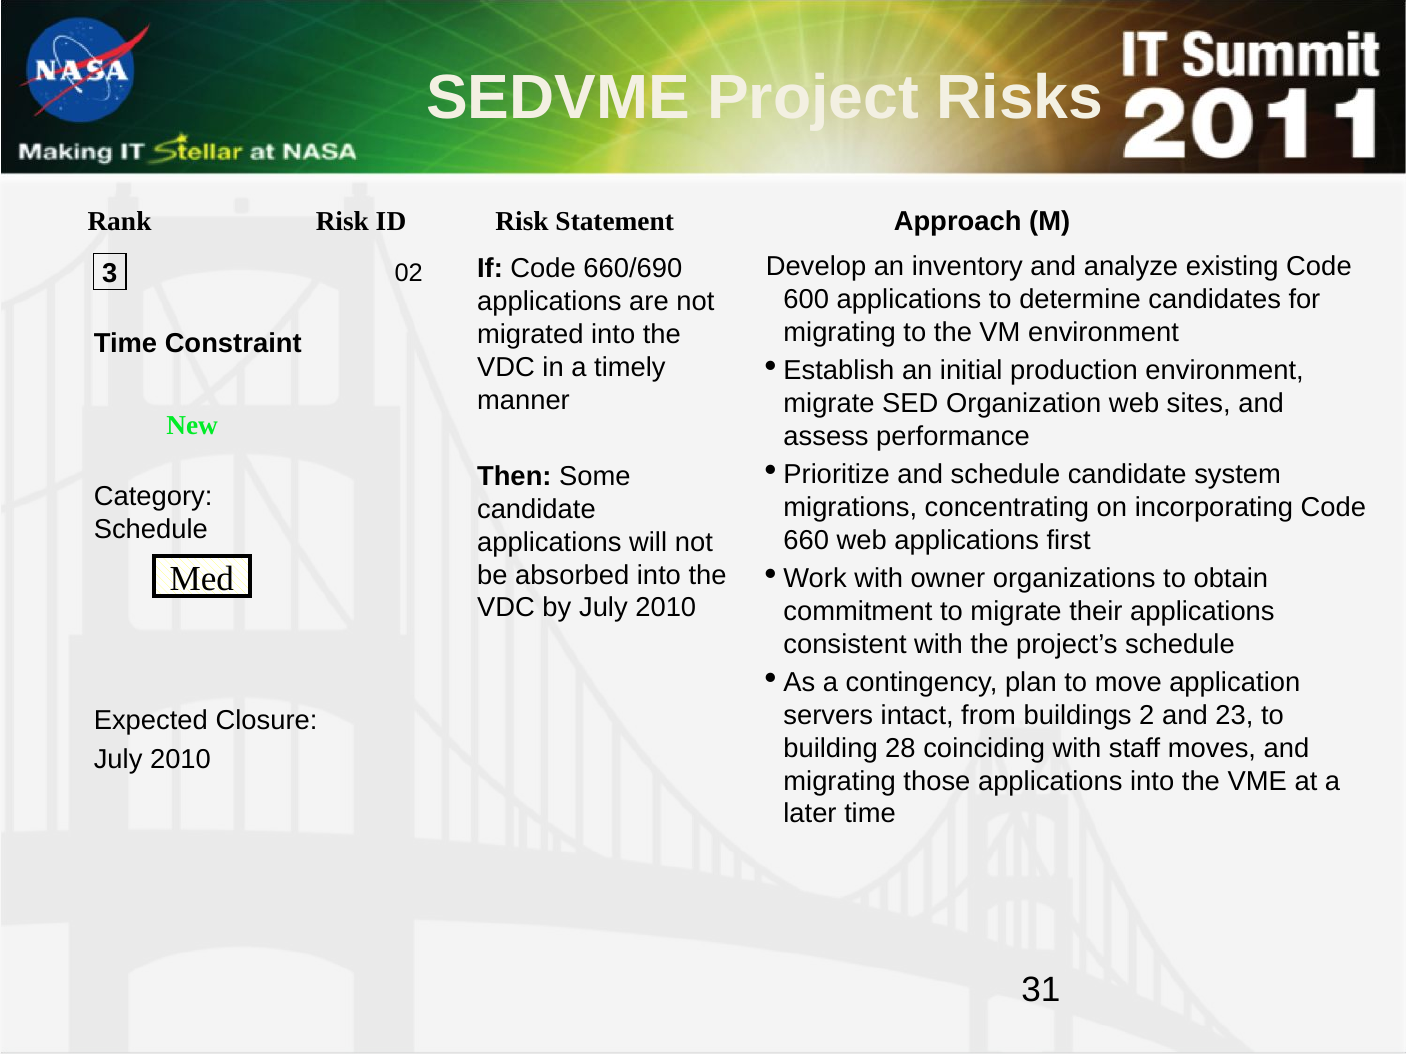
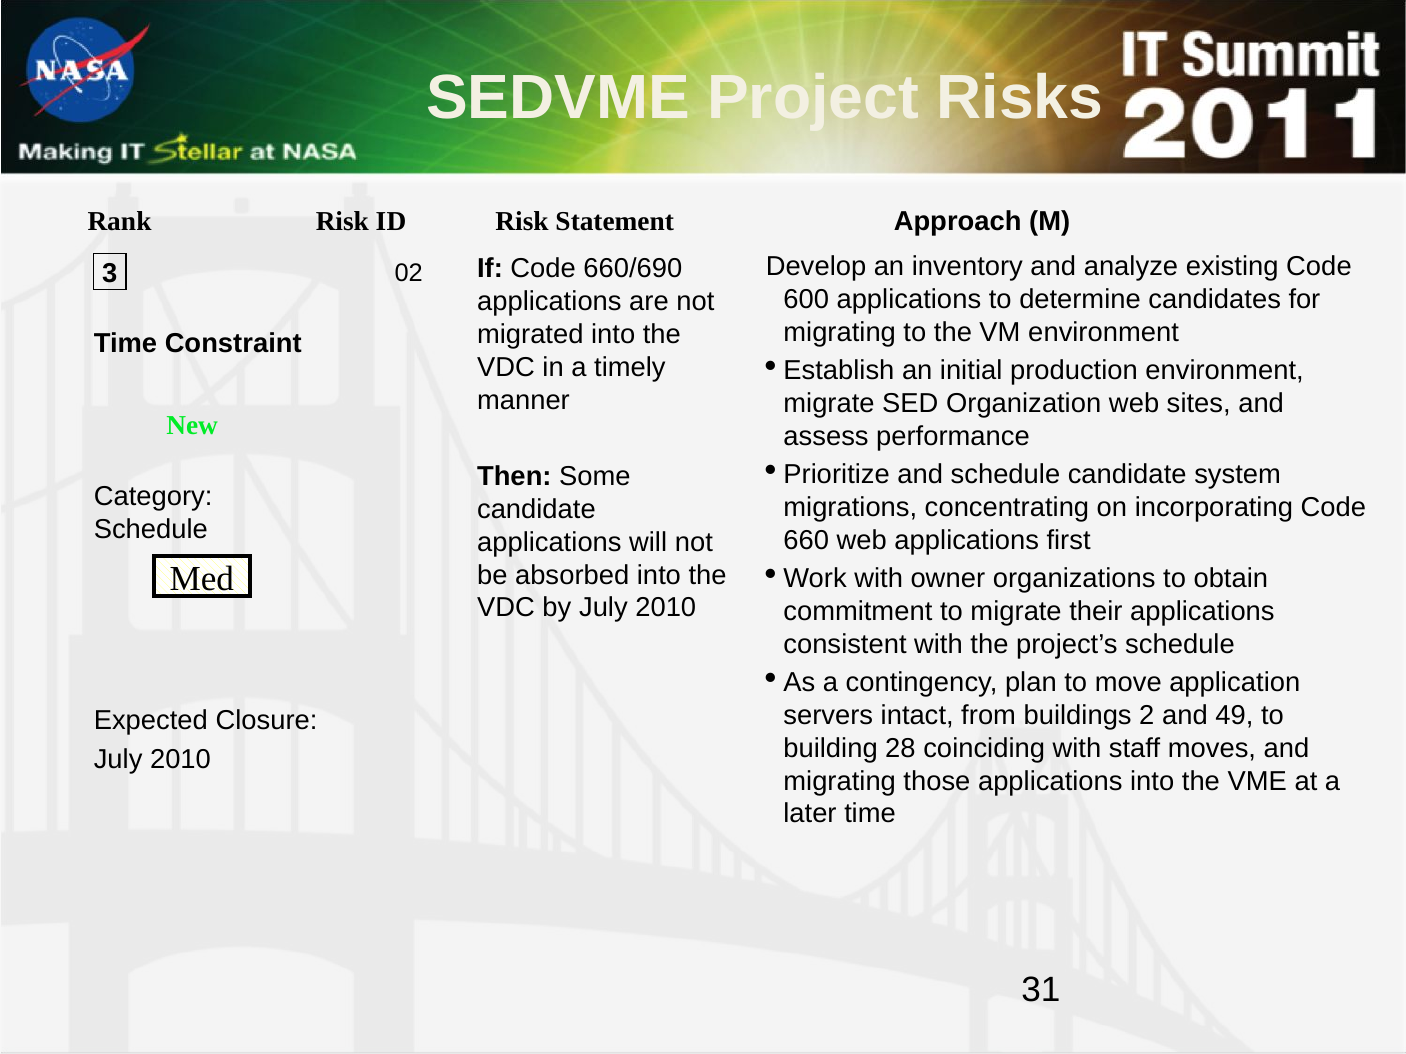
23: 23 -> 49
